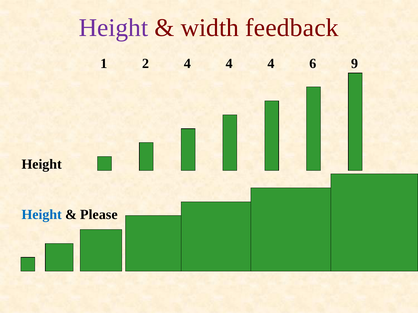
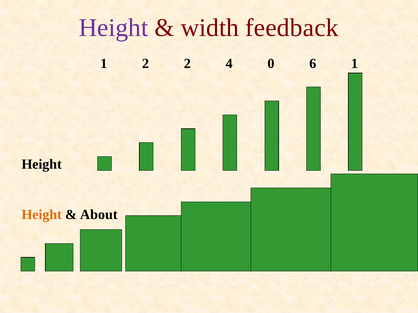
2 4: 4 -> 2
4 at (271, 64): 4 -> 0
6 9: 9 -> 1
Height at (42, 215) colour: blue -> orange
Please: Please -> About
